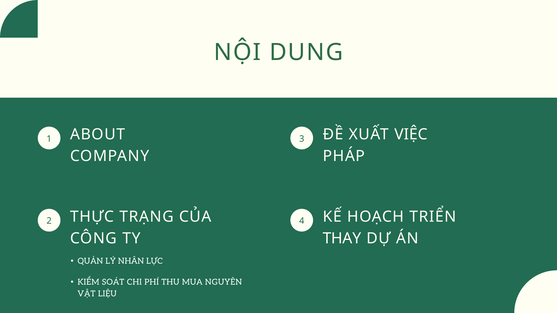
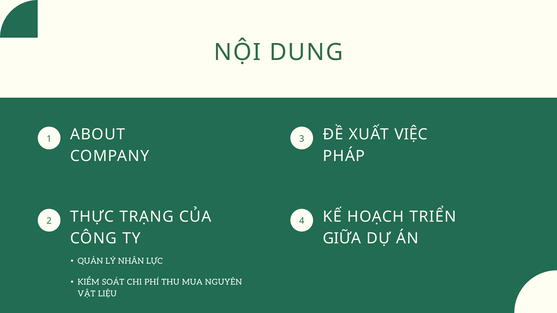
THAY: THAY -> GIỮA
